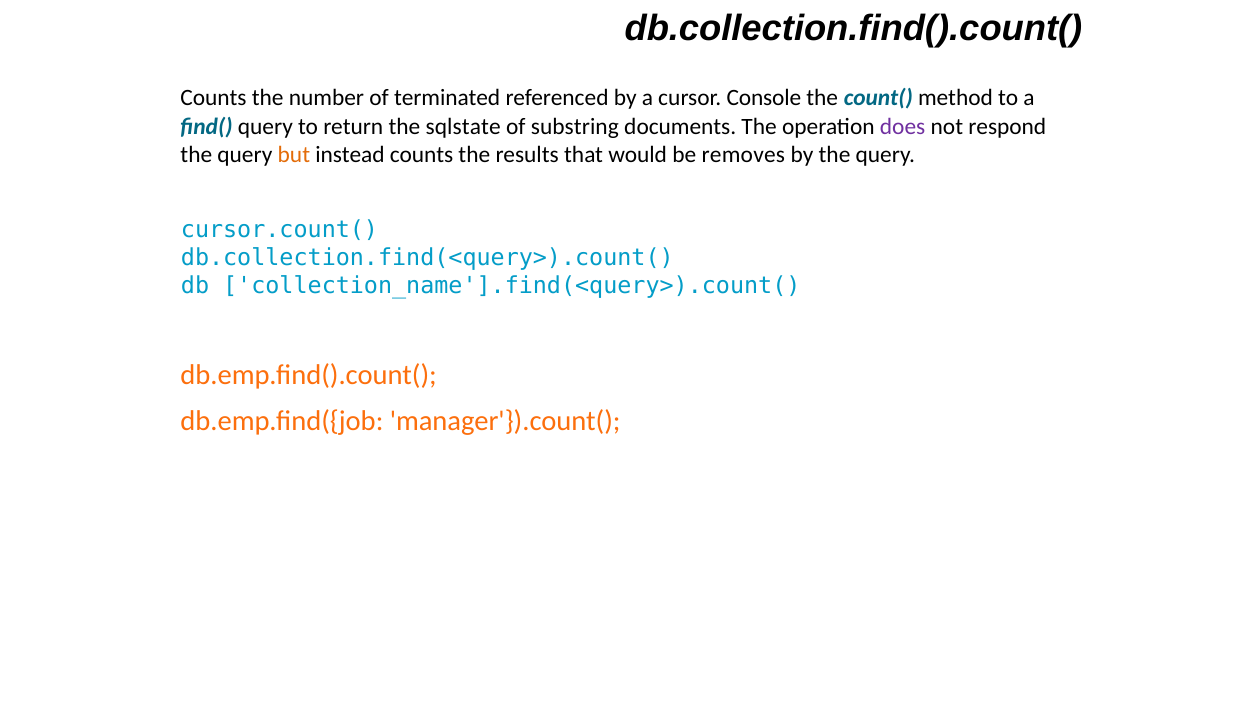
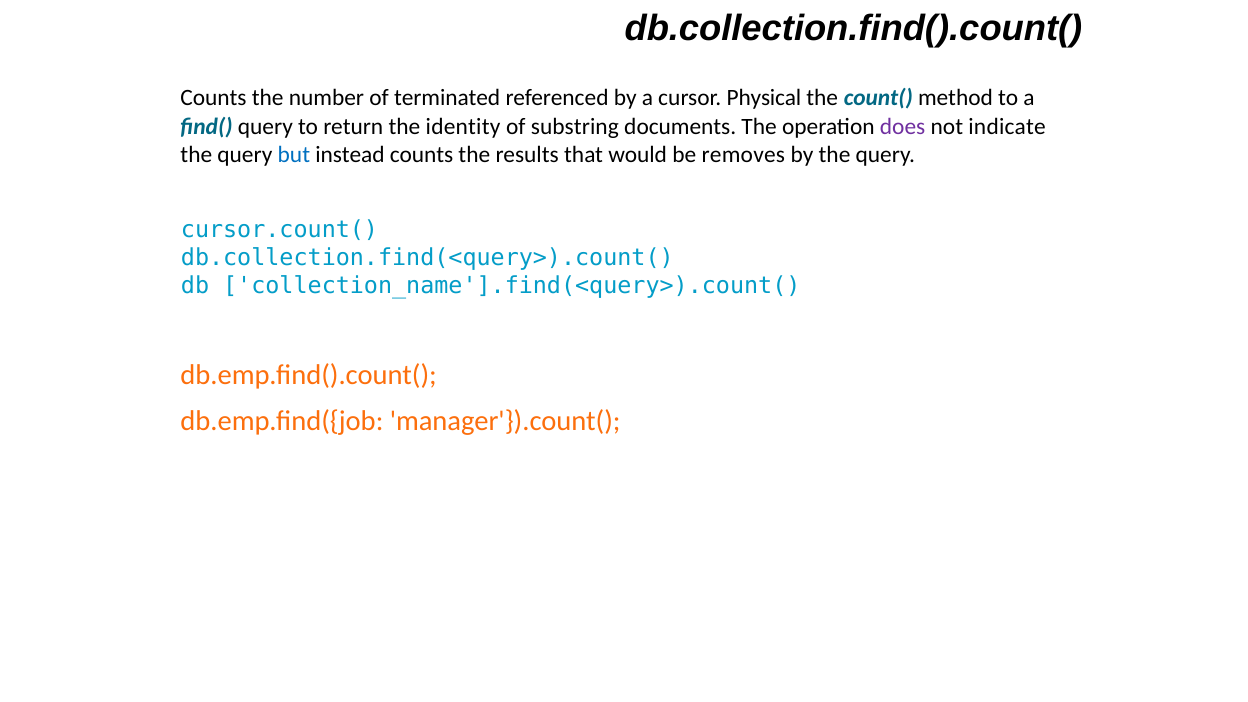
Console: Console -> Physical
sqlstate: sqlstate -> identity
respond: respond -> indicate
but colour: orange -> blue
